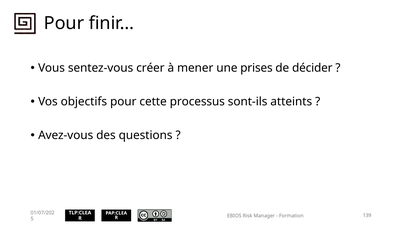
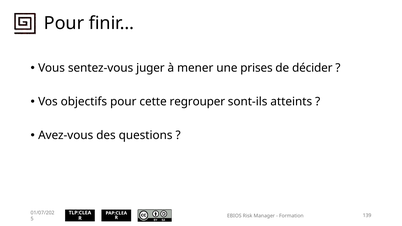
créer: créer -> juger
processus: processus -> regrouper
